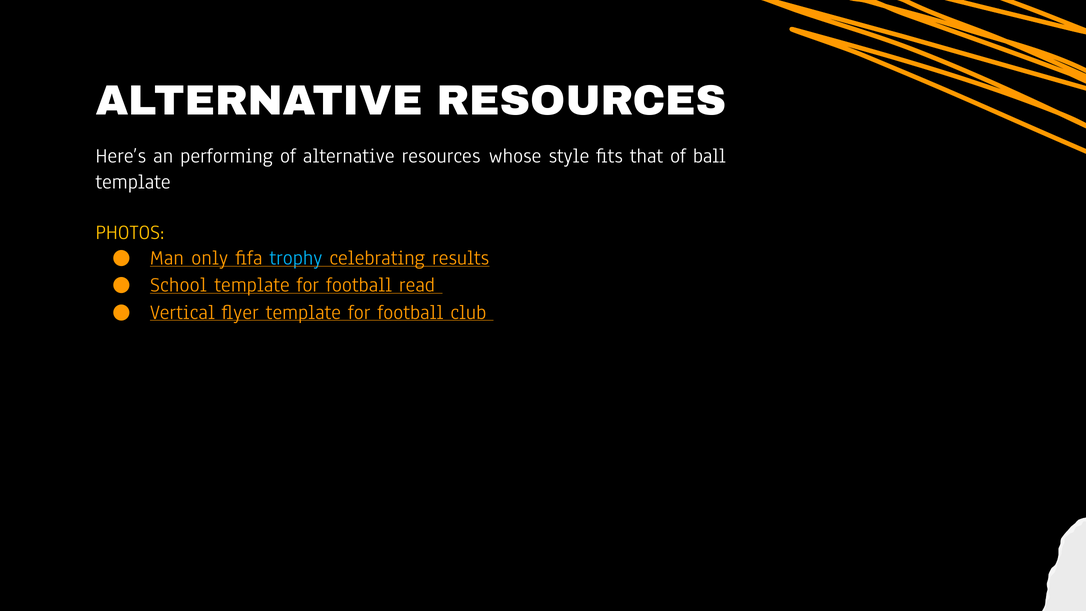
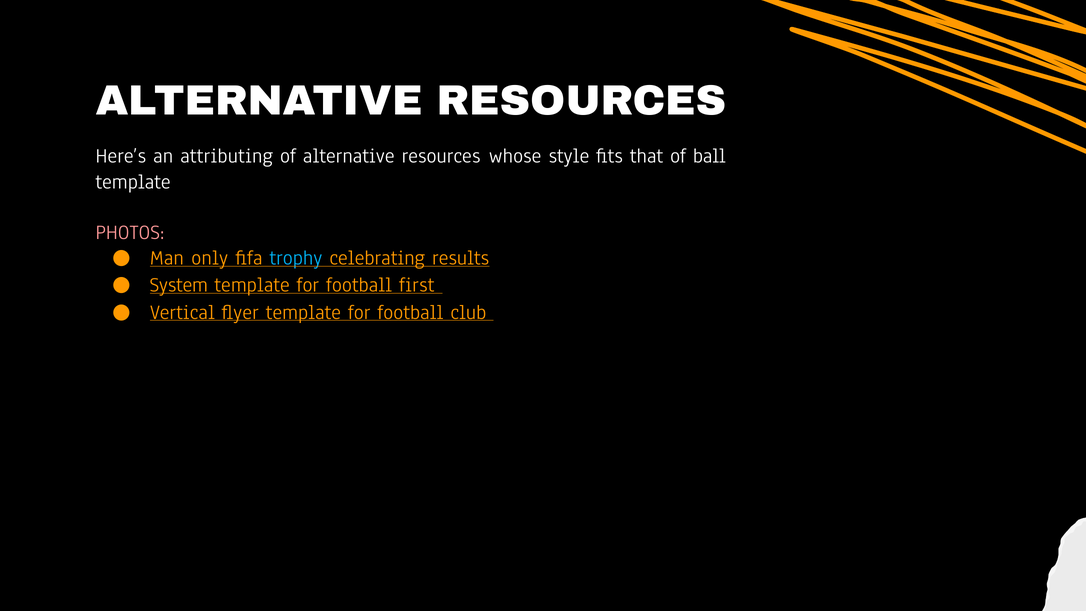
performing: performing -> attributing
PHOTOS colour: yellow -> pink
School: School -> System
read: read -> first
